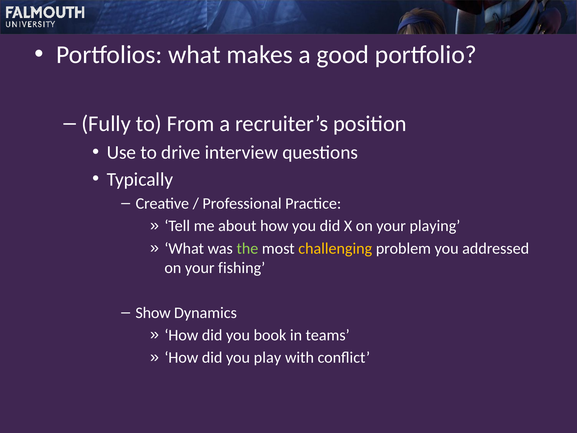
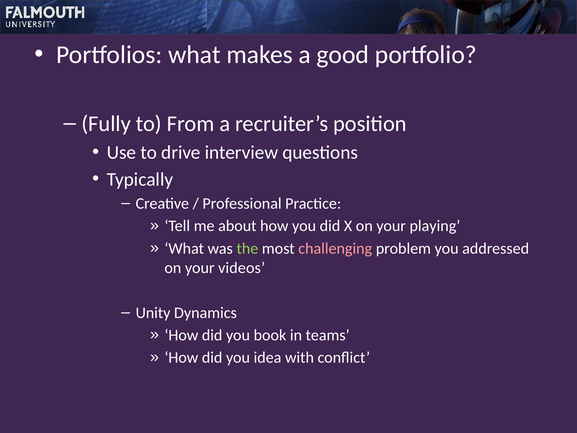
challenging colour: yellow -> pink
fishing: fishing -> videos
Show: Show -> Unity
play: play -> idea
